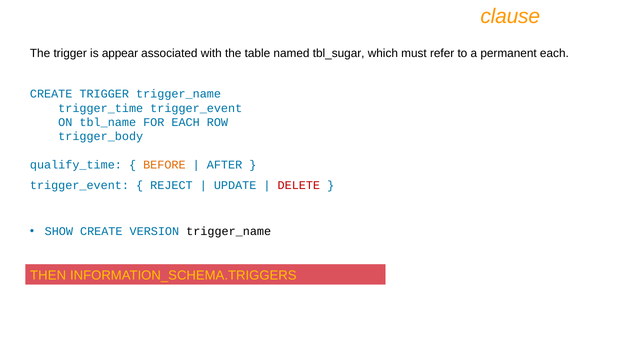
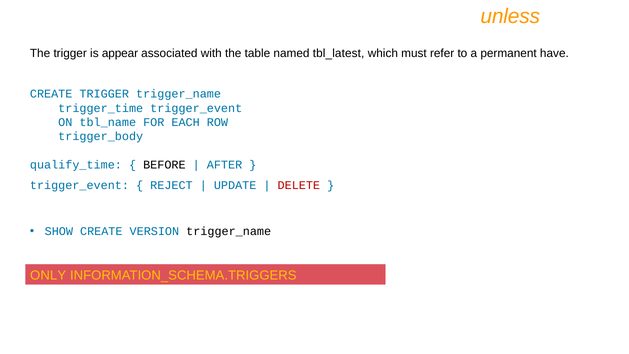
clause: clause -> unless
tbl_sugar: tbl_sugar -> tbl_latest
permanent each: each -> have
BEFORE colour: orange -> black
THEN: THEN -> ONLY
